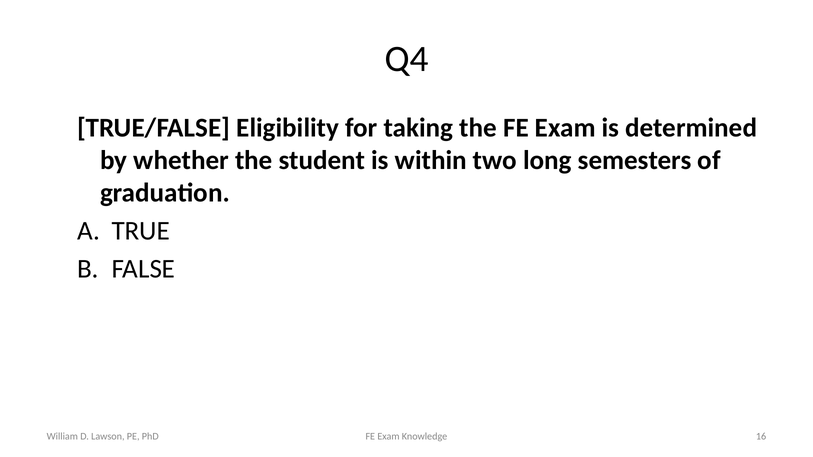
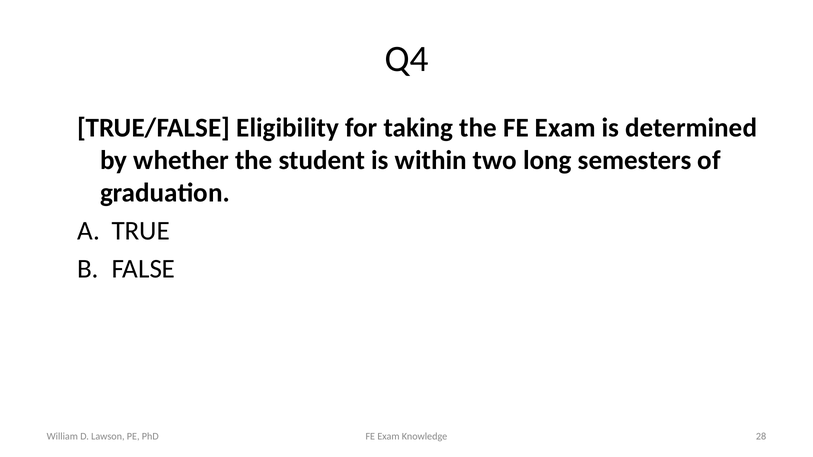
16: 16 -> 28
